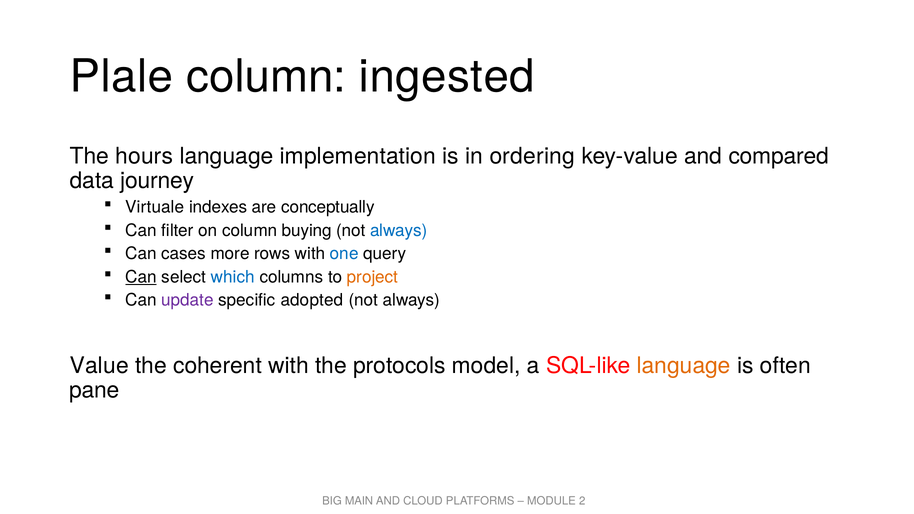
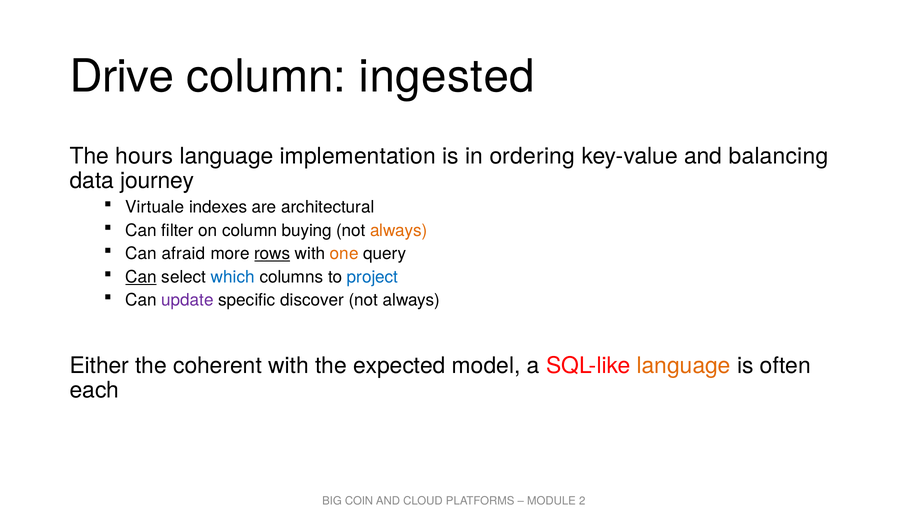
Plale: Plale -> Drive
compared: compared -> balancing
conceptually: conceptually -> architectural
always at (399, 231) colour: blue -> orange
cases: cases -> afraid
rows underline: none -> present
one colour: blue -> orange
project colour: orange -> blue
adopted: adopted -> discover
Value: Value -> Either
protocols: protocols -> expected
pane: pane -> each
MAIN: MAIN -> COIN
